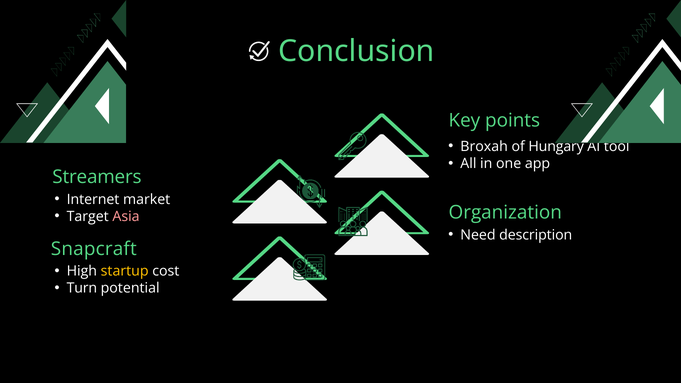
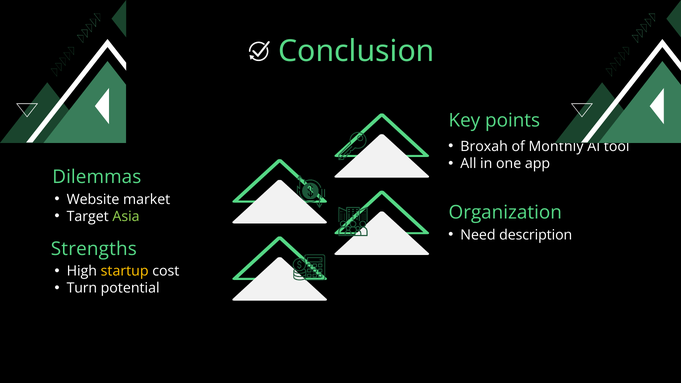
Hungary: Hungary -> Monthly
Streamers: Streamers -> Dilemmas
Internet: Internet -> Website
Asia colour: pink -> light green
Snapcraft: Snapcraft -> Strengths
